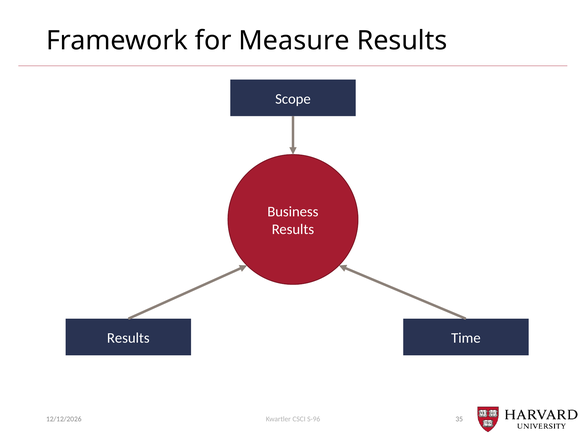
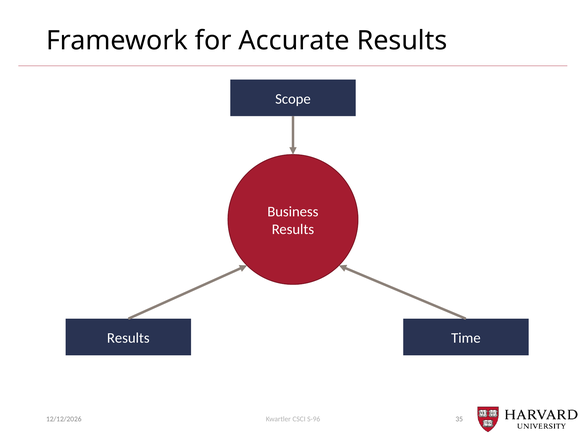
Measure: Measure -> Accurate
